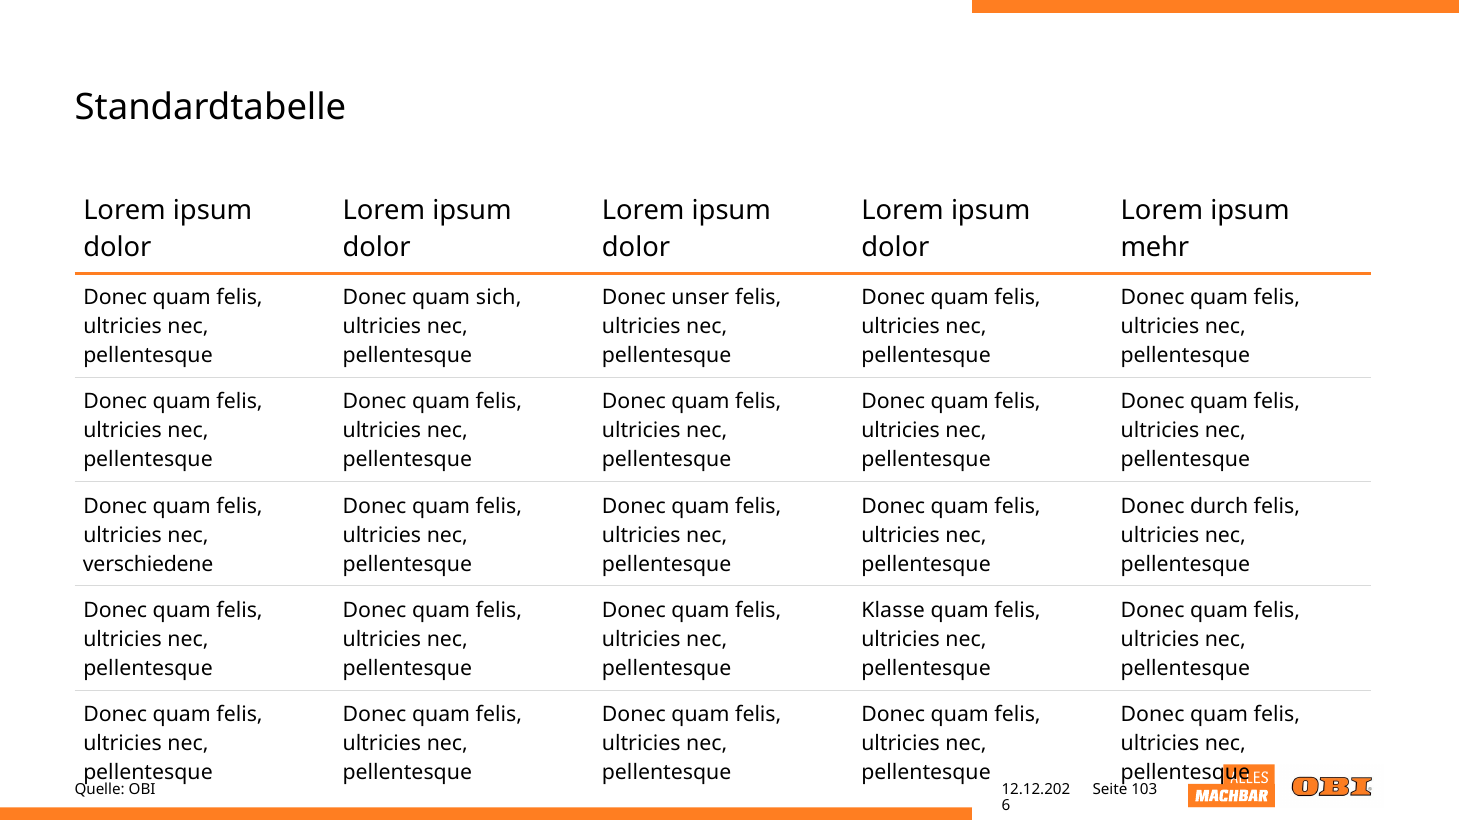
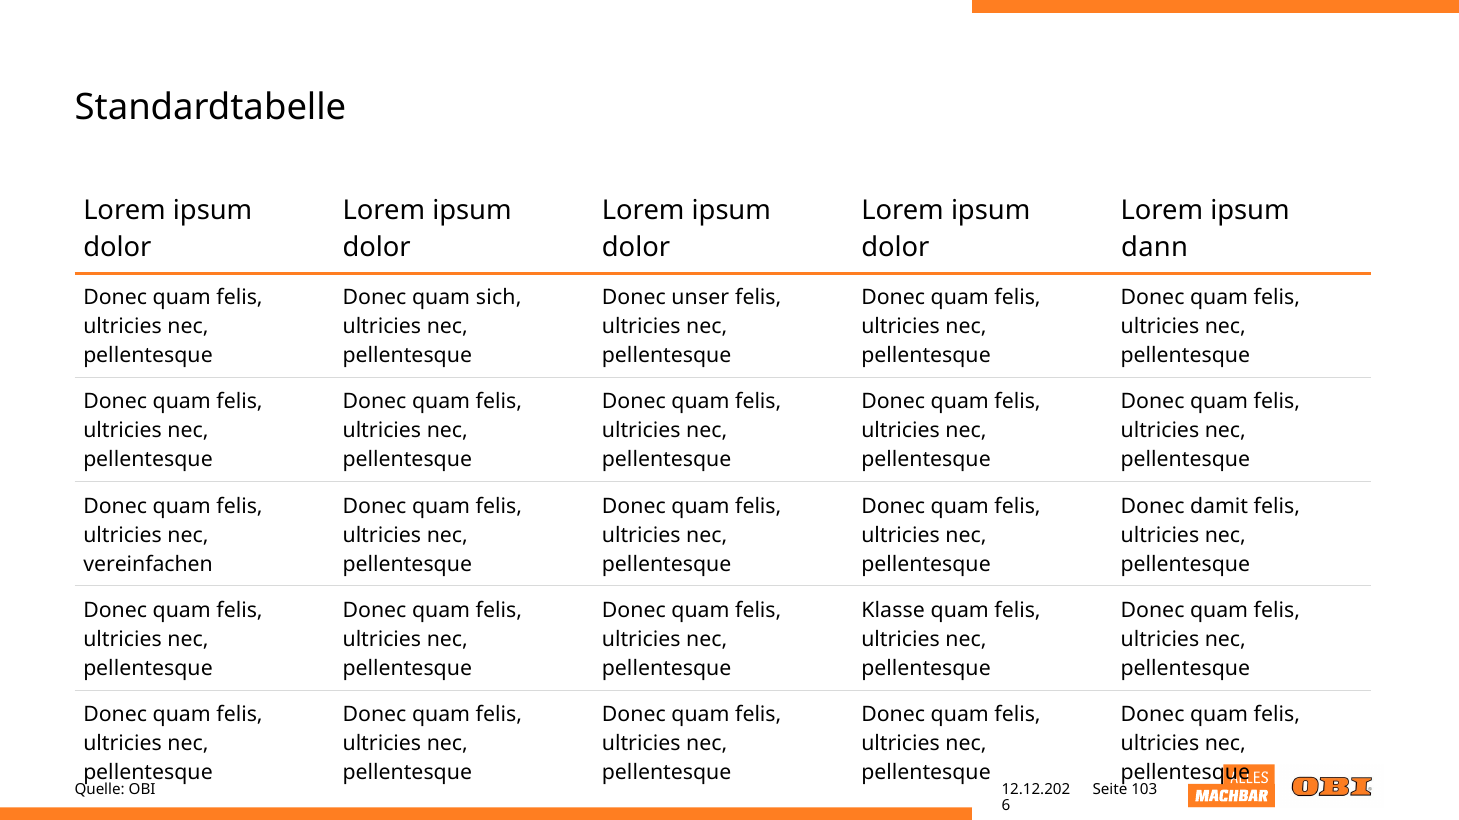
mehr: mehr -> dann
durch: durch -> damit
verschiedene: verschiedene -> vereinfachen
